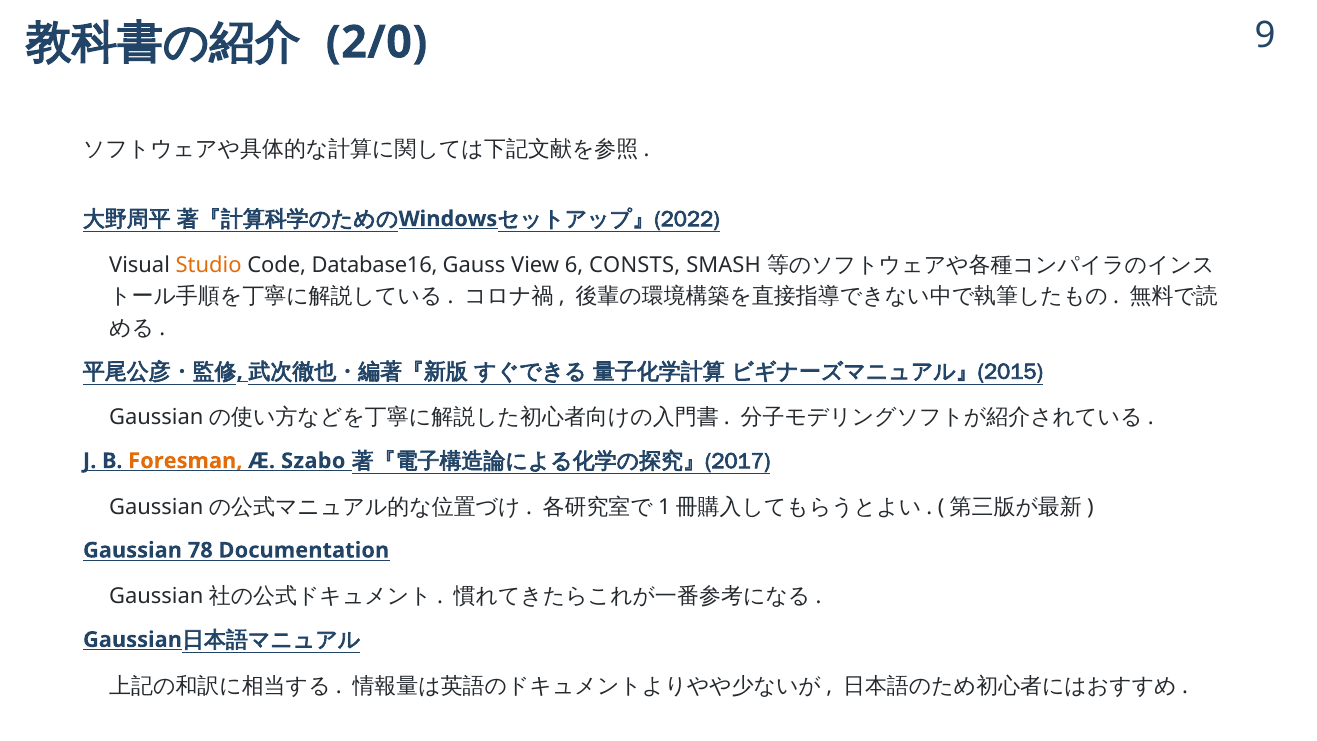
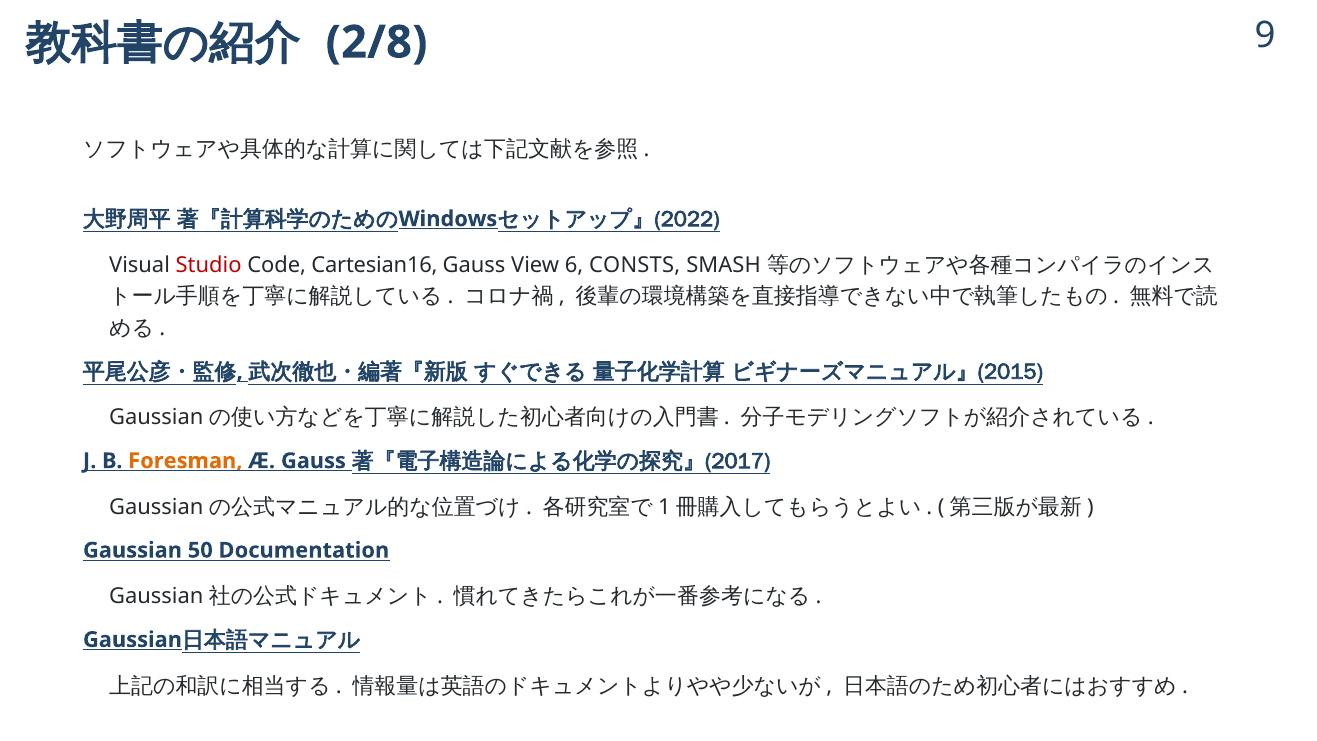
2/0: 2/0 -> 2/8
Studio colour: orange -> red
Database16: Database16 -> Cartesian16
Æ Szabo: Szabo -> Gauss
78: 78 -> 50
